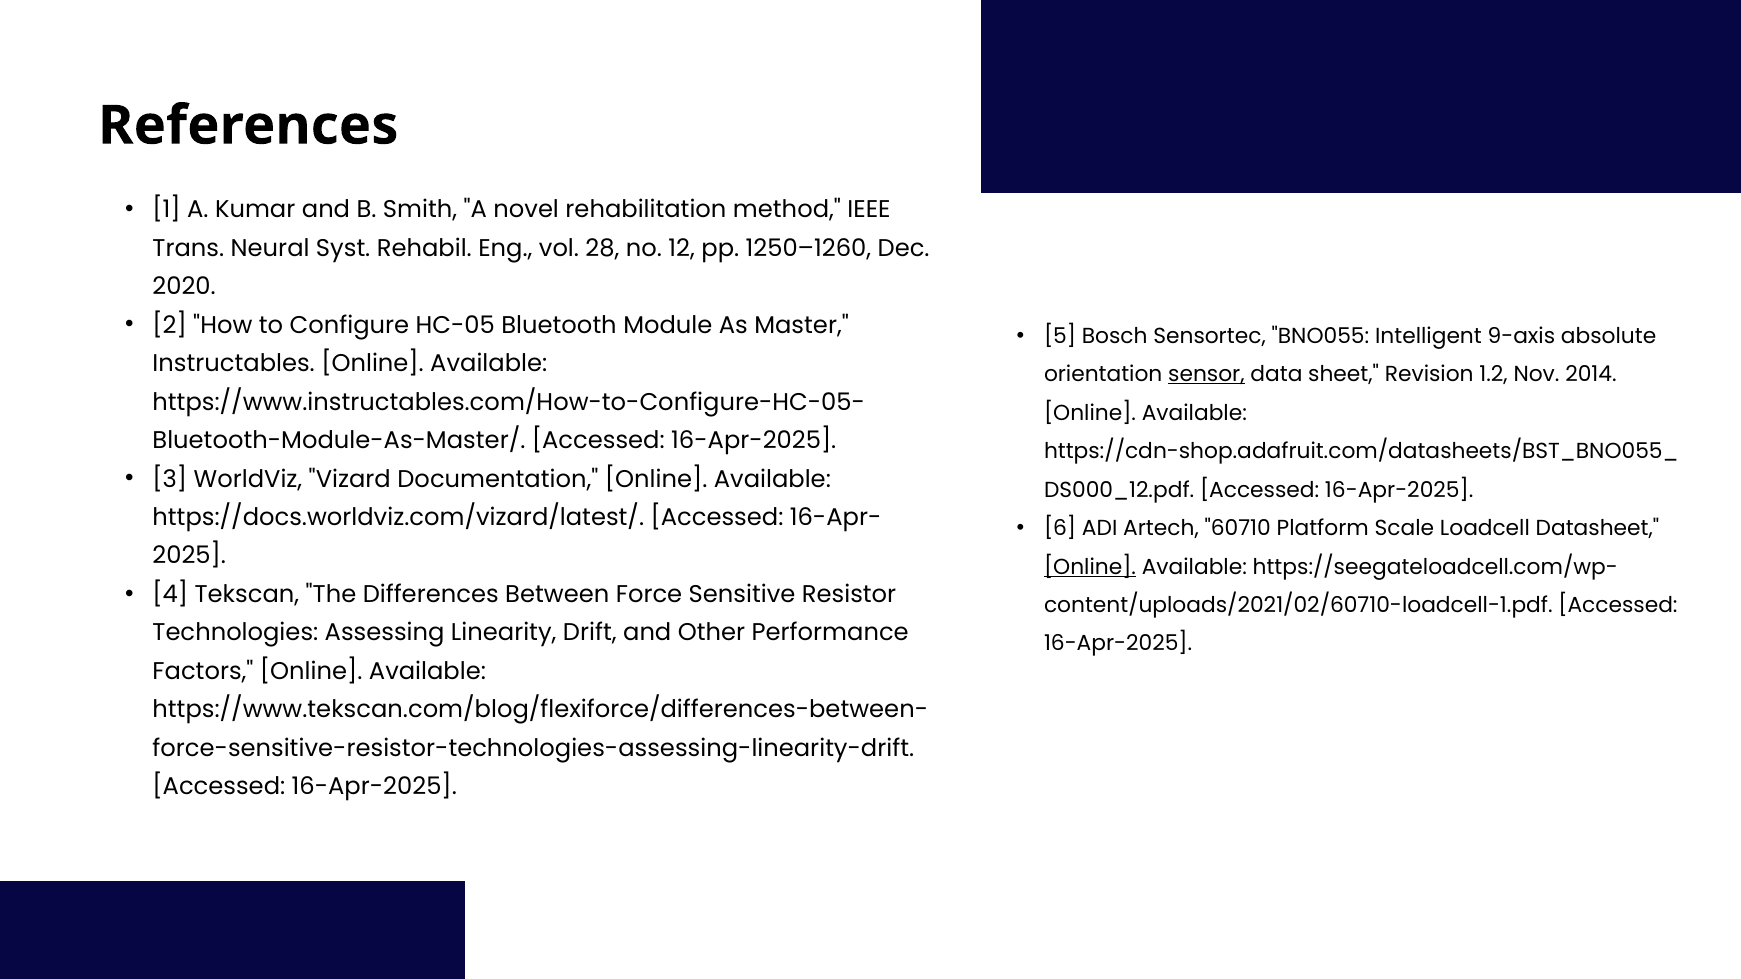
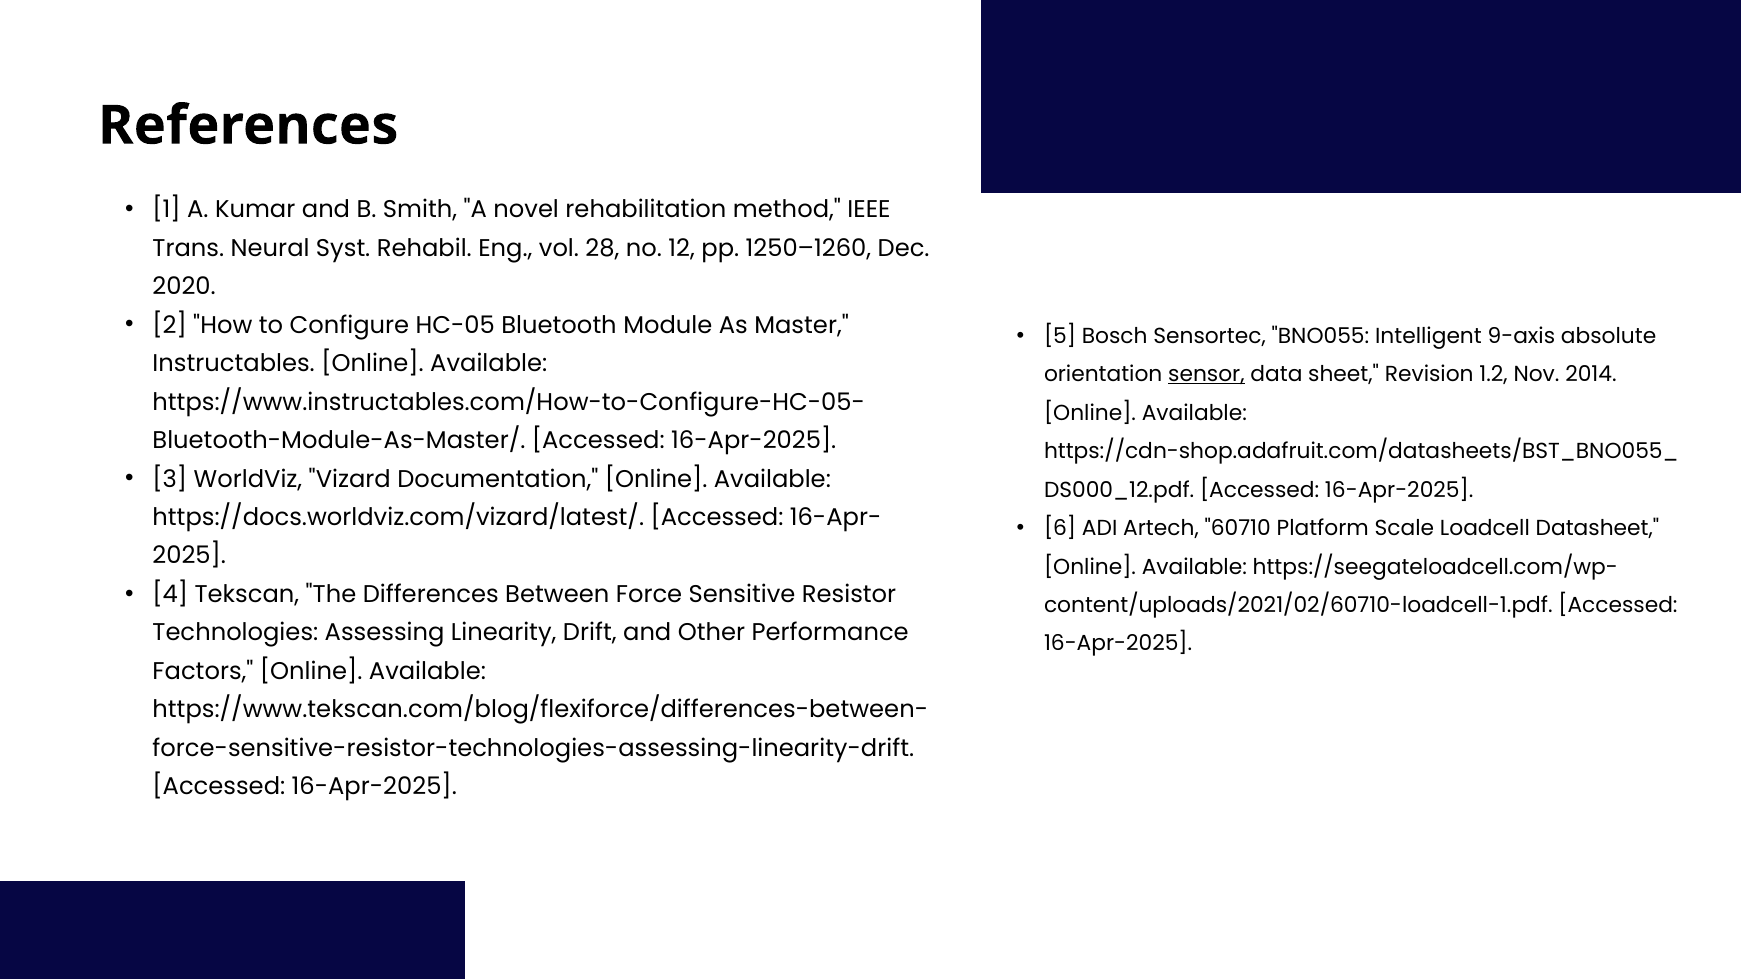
Online at (1090, 567) underline: present -> none
